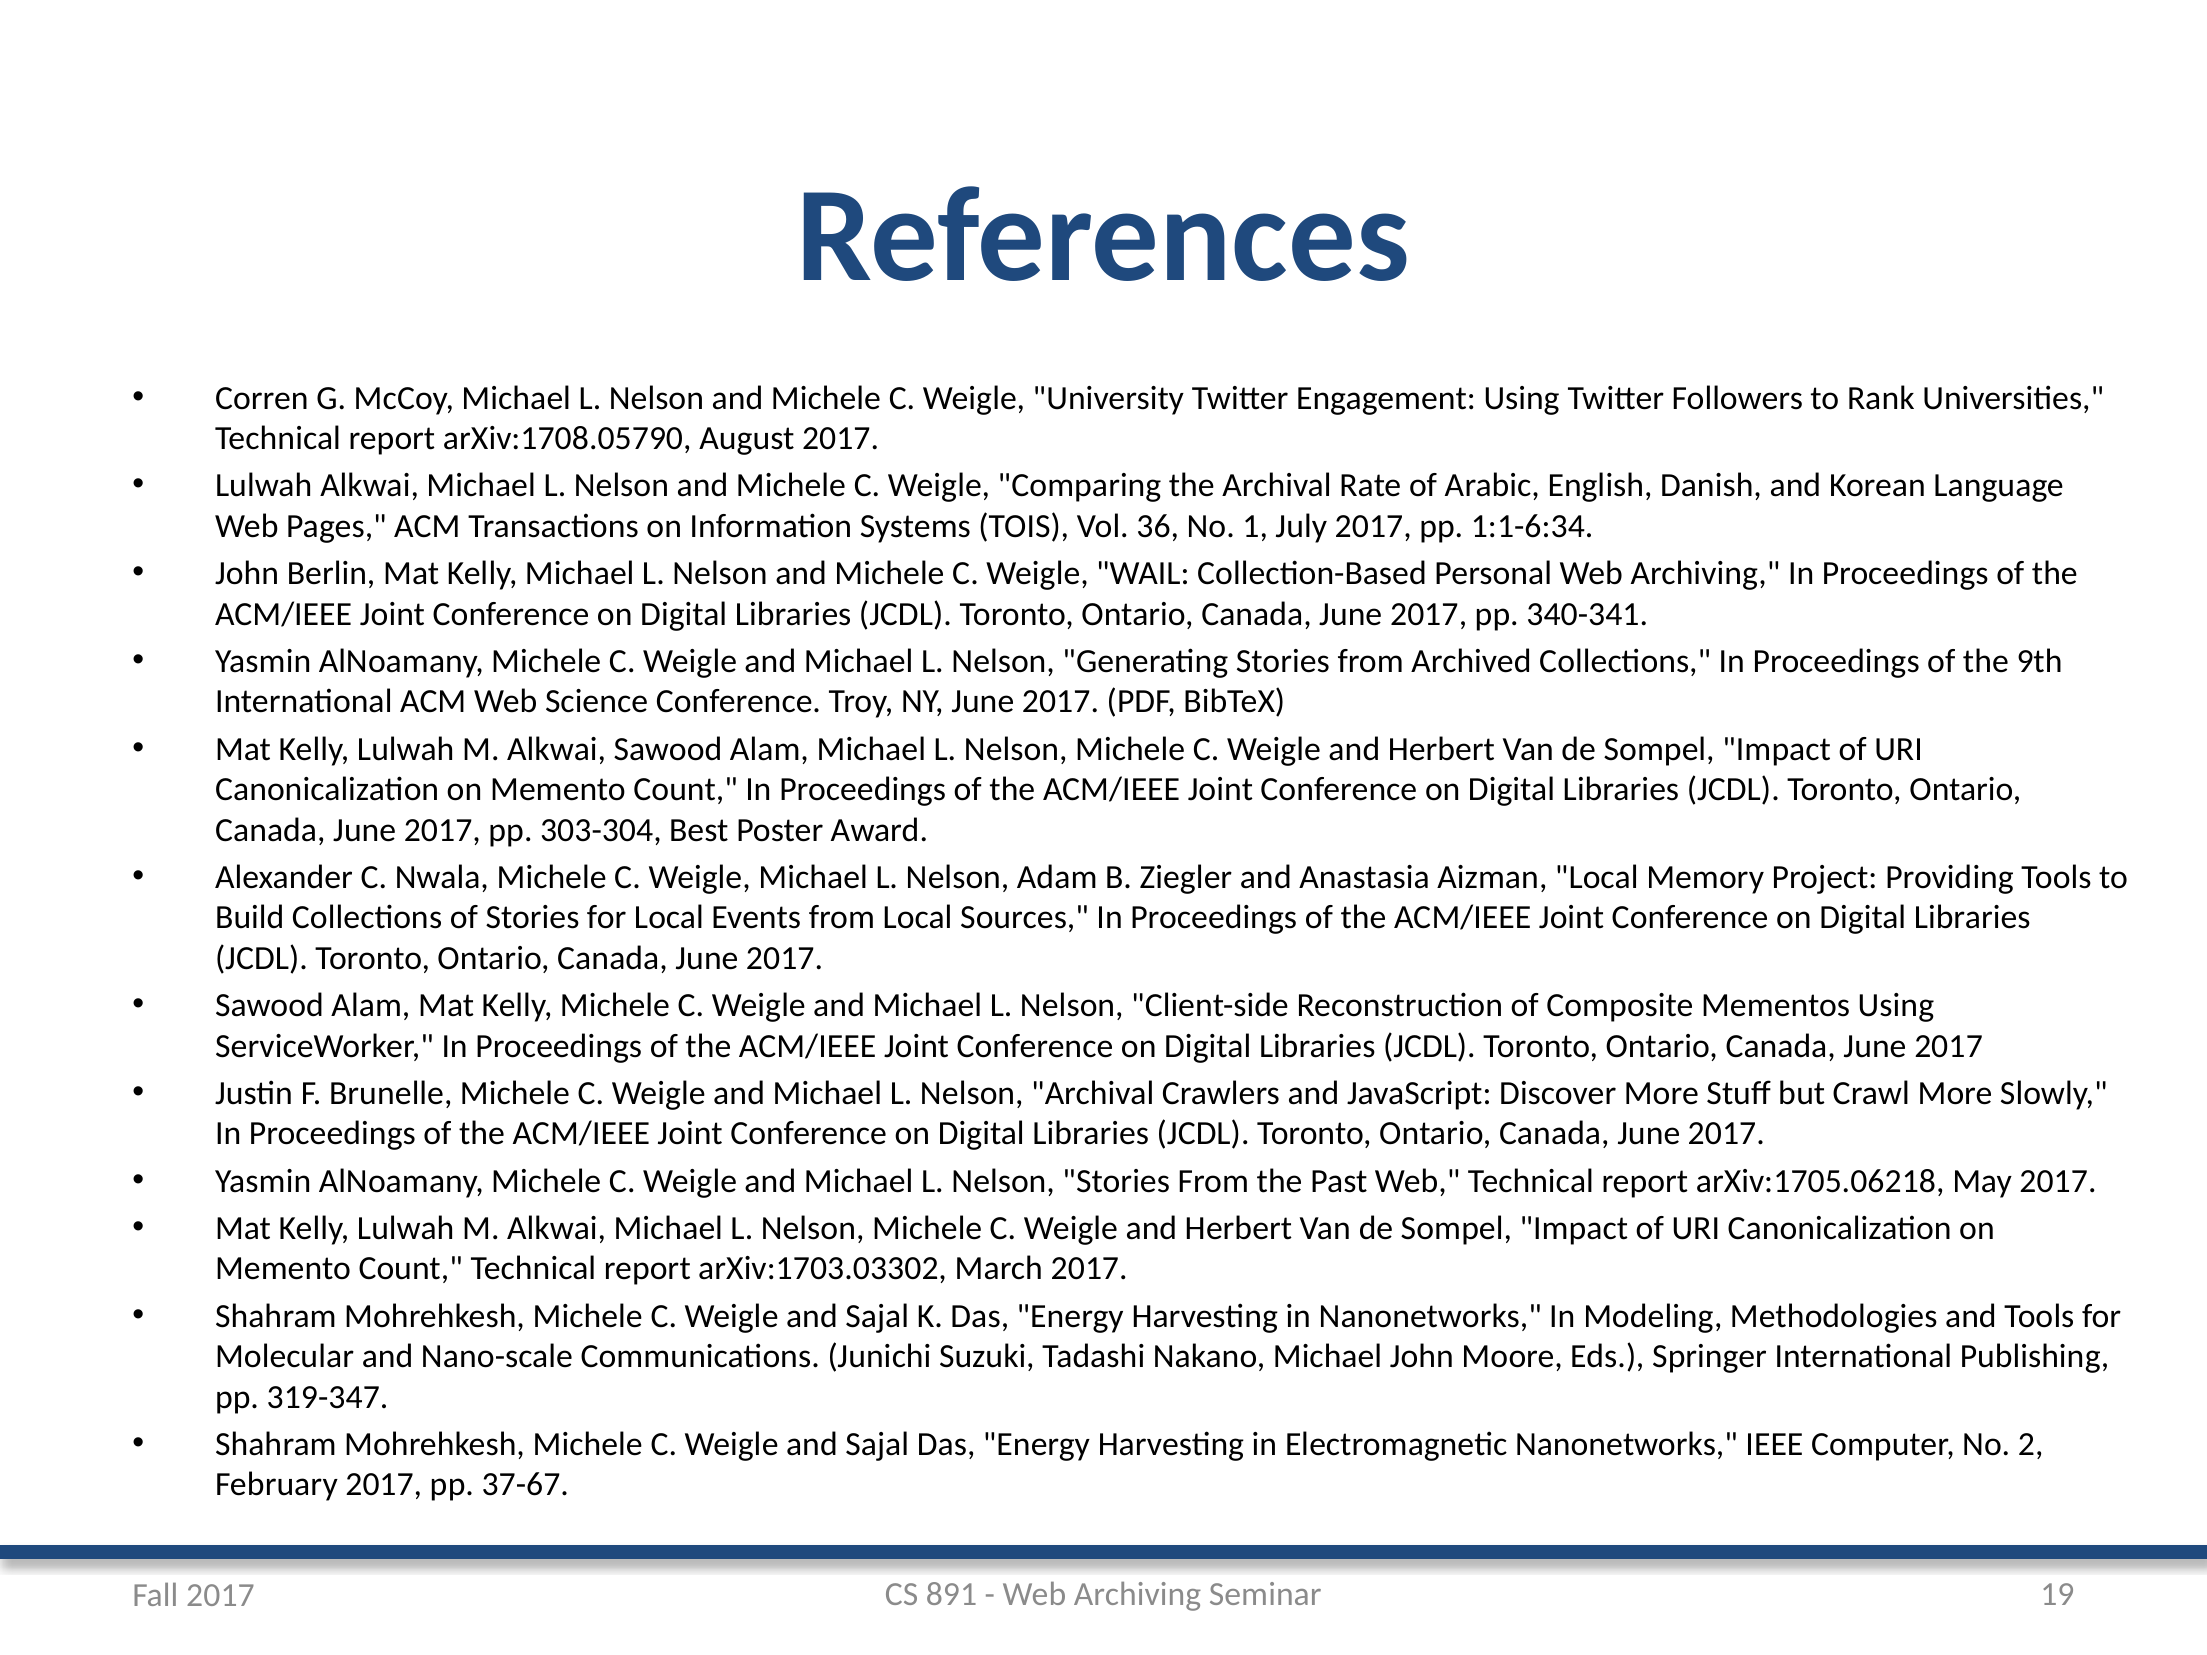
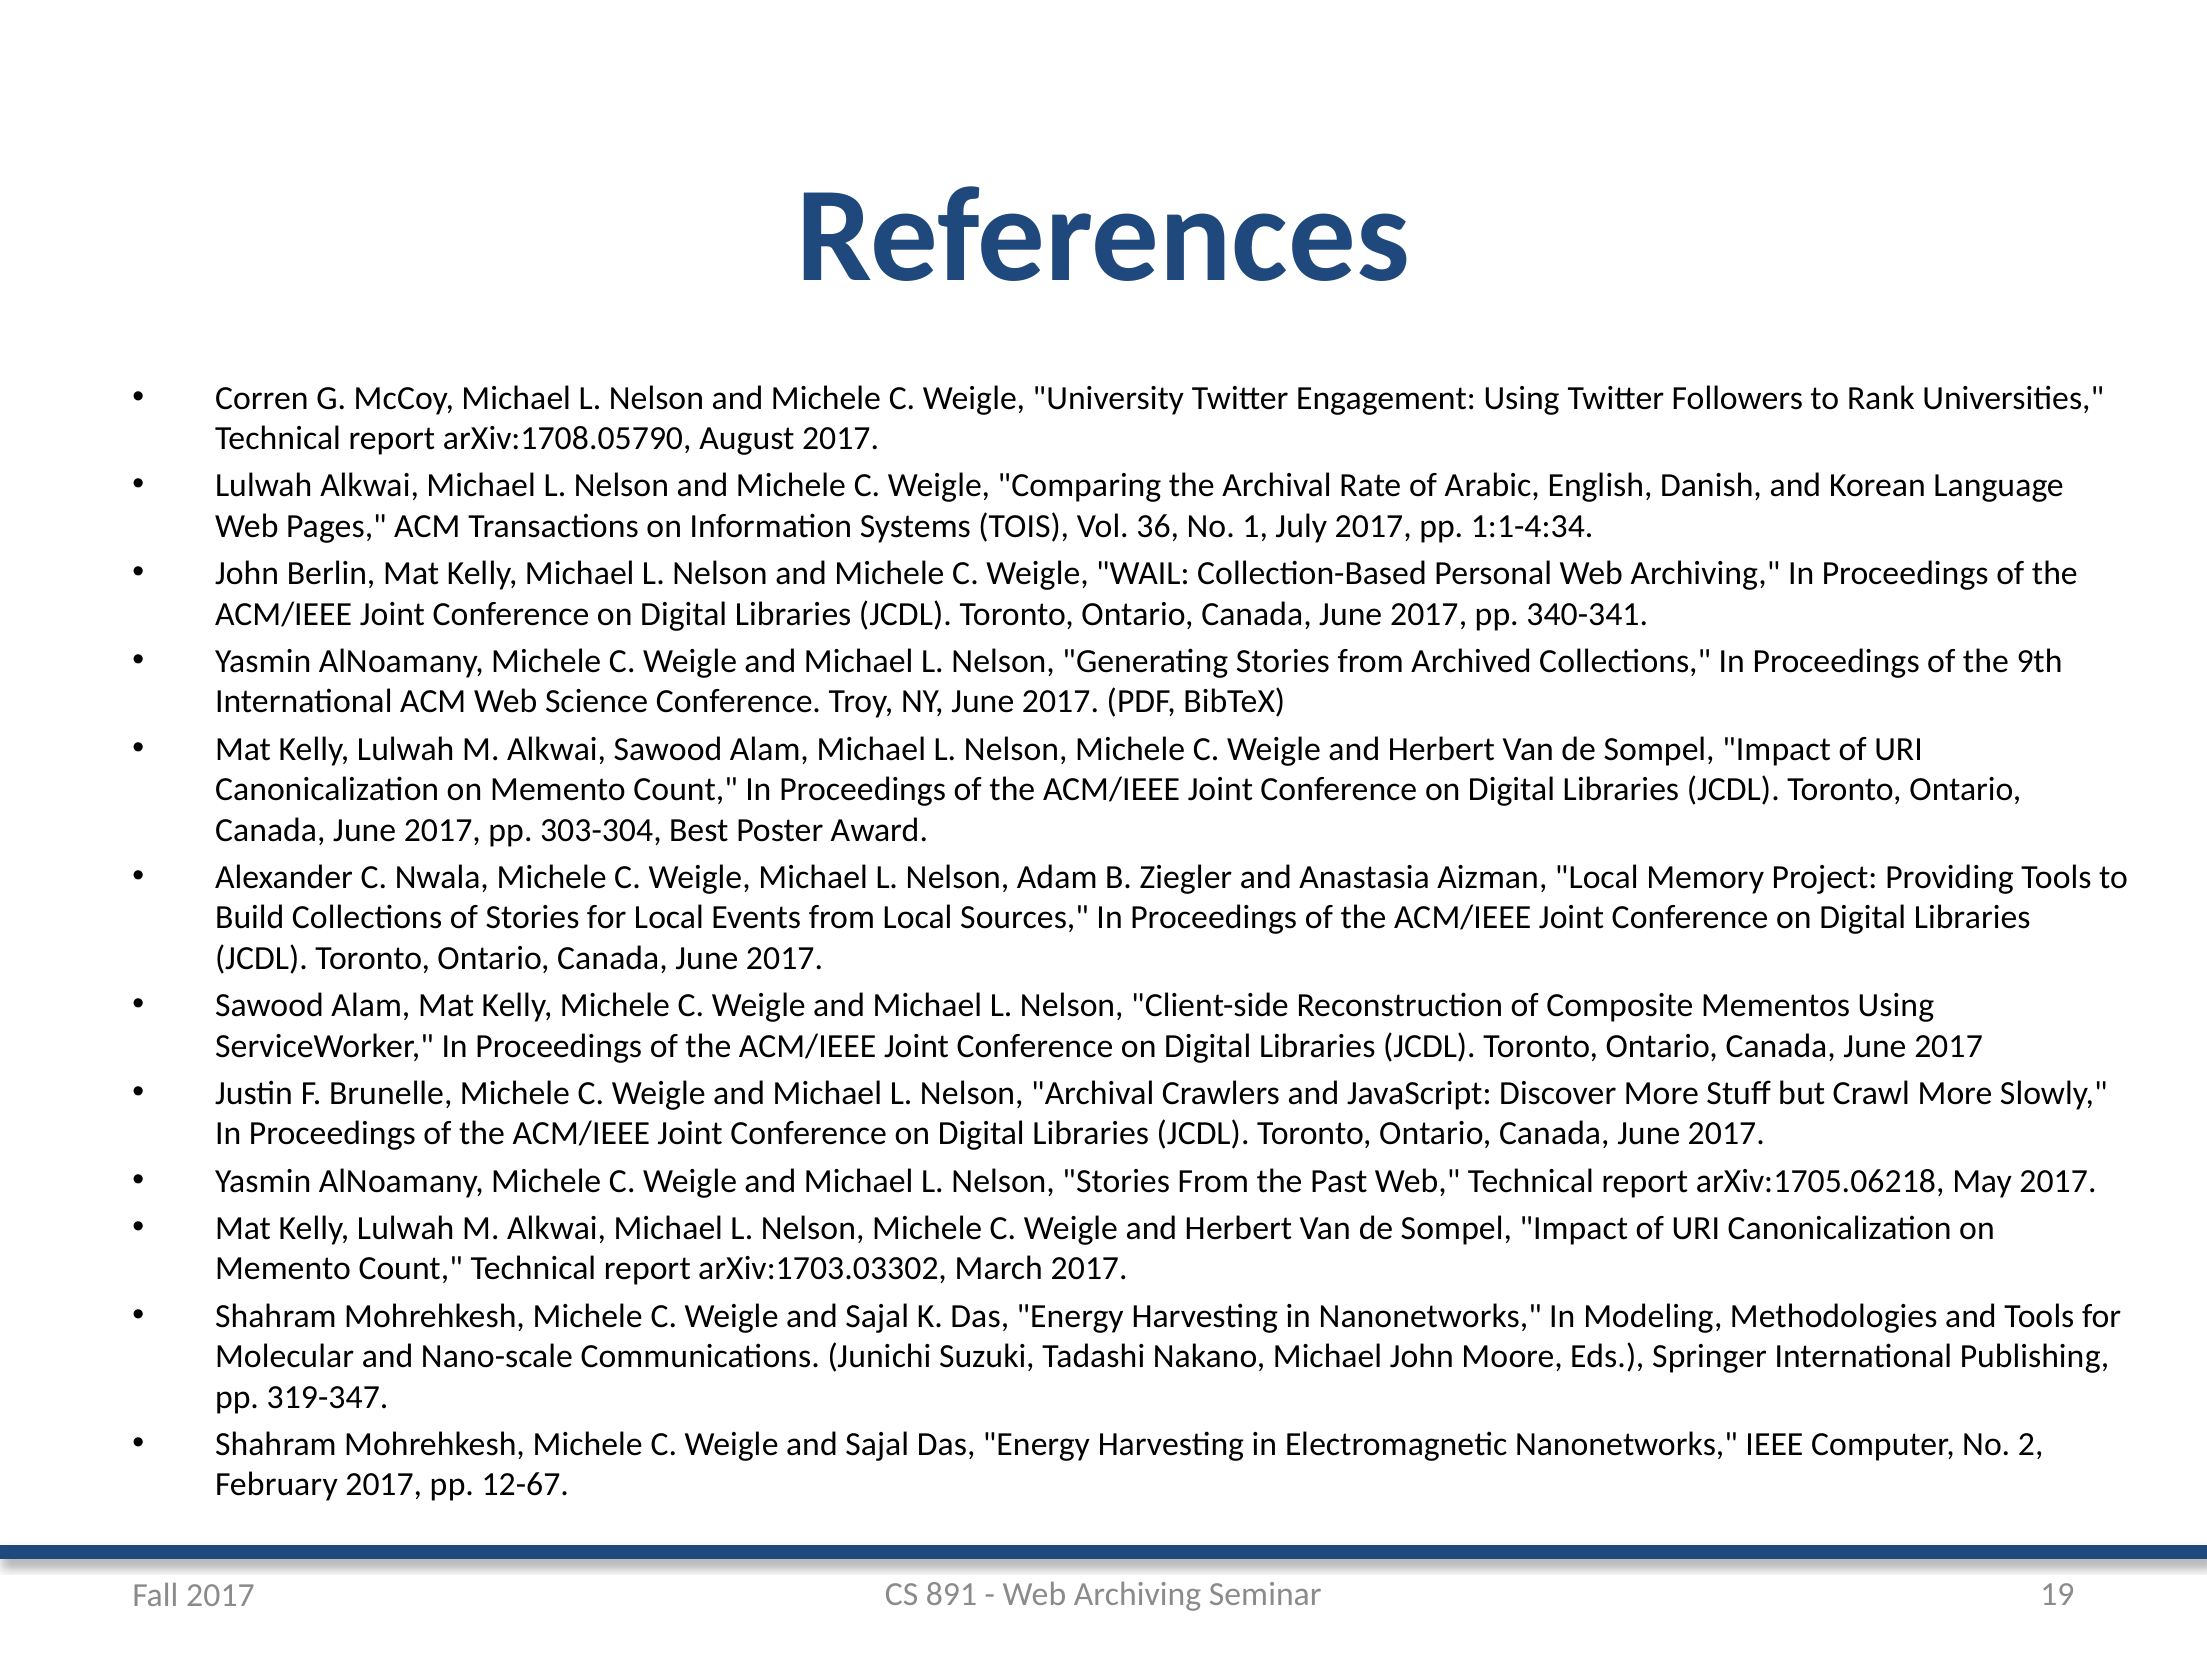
1:1-6:34: 1:1-6:34 -> 1:1-4:34
37-67: 37-67 -> 12-67
